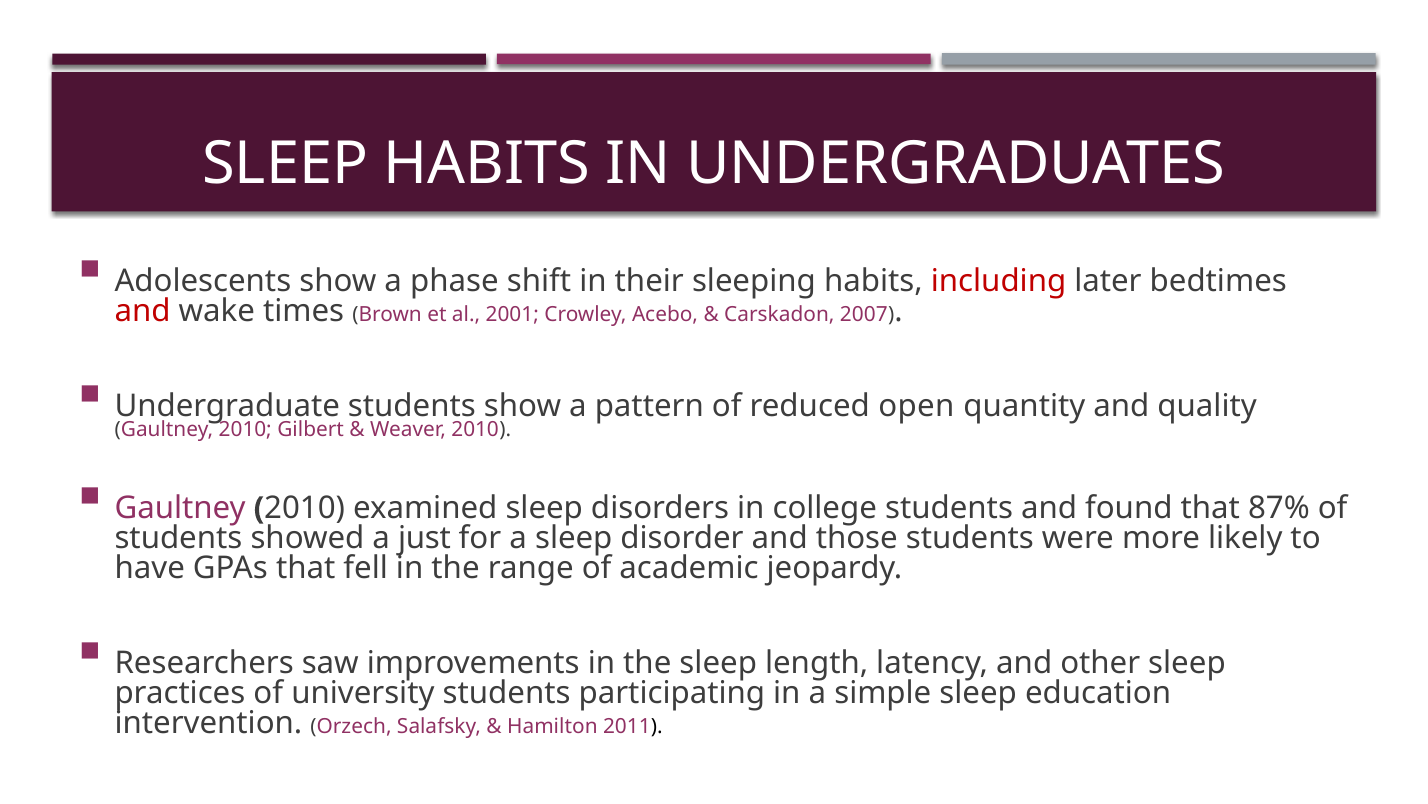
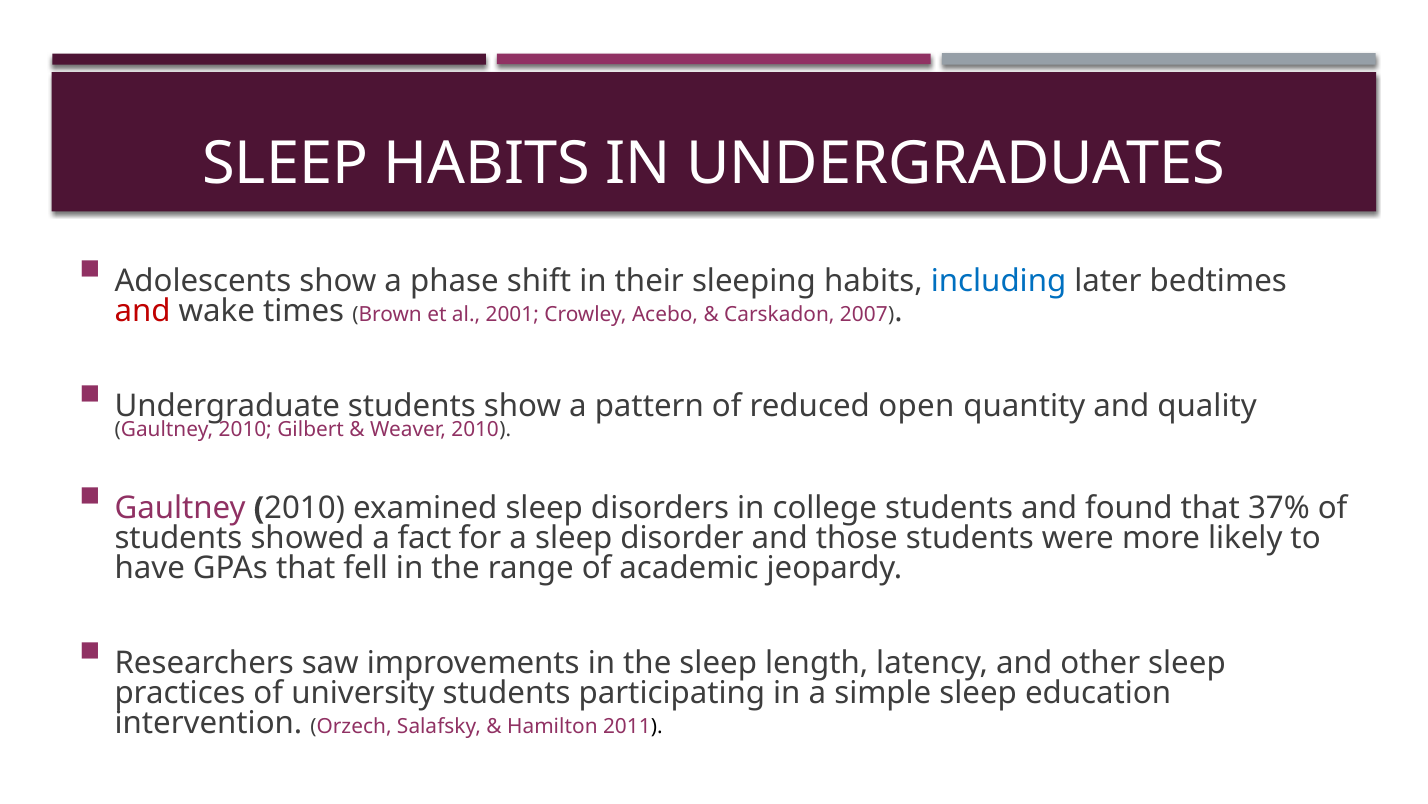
including colour: red -> blue
87%: 87% -> 37%
just: just -> fact
